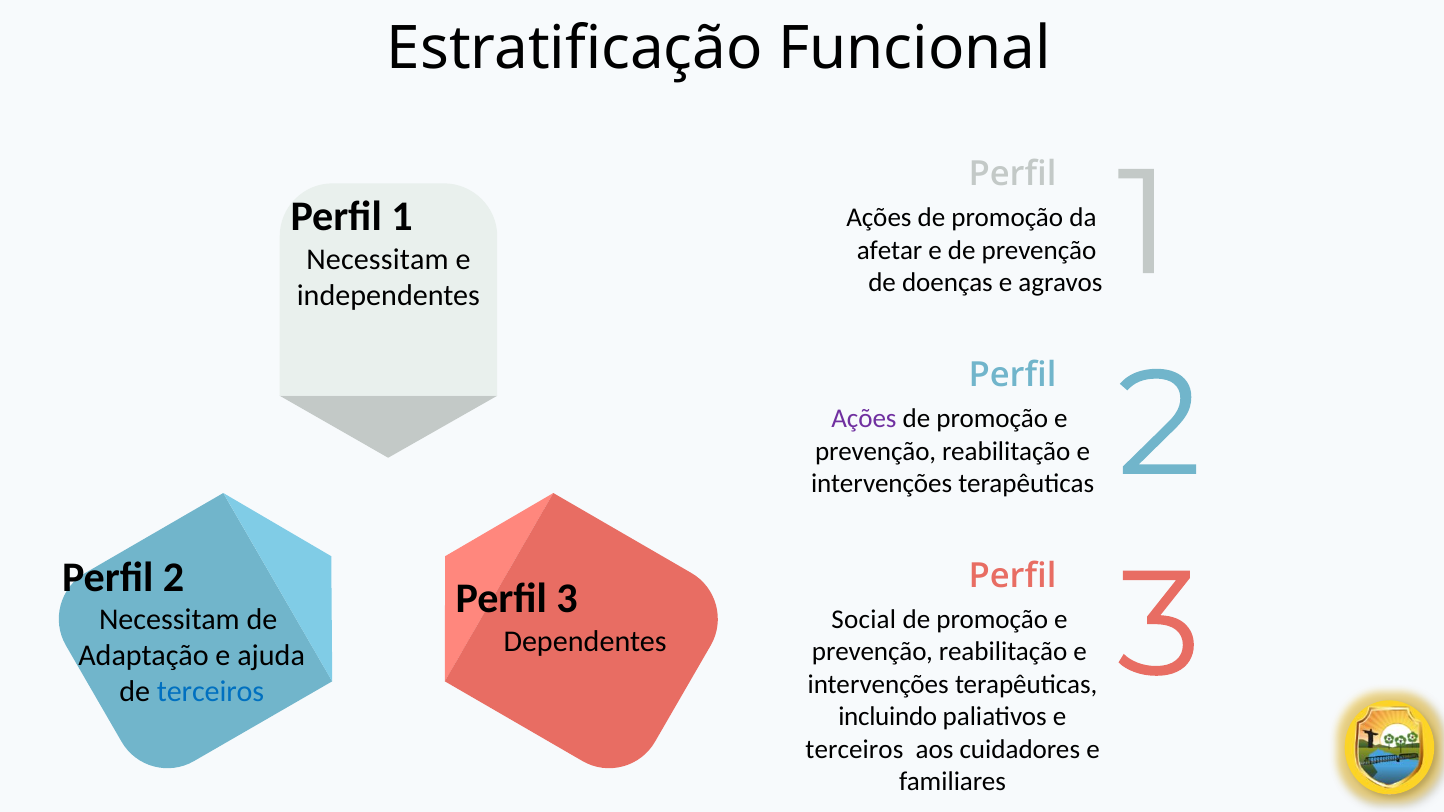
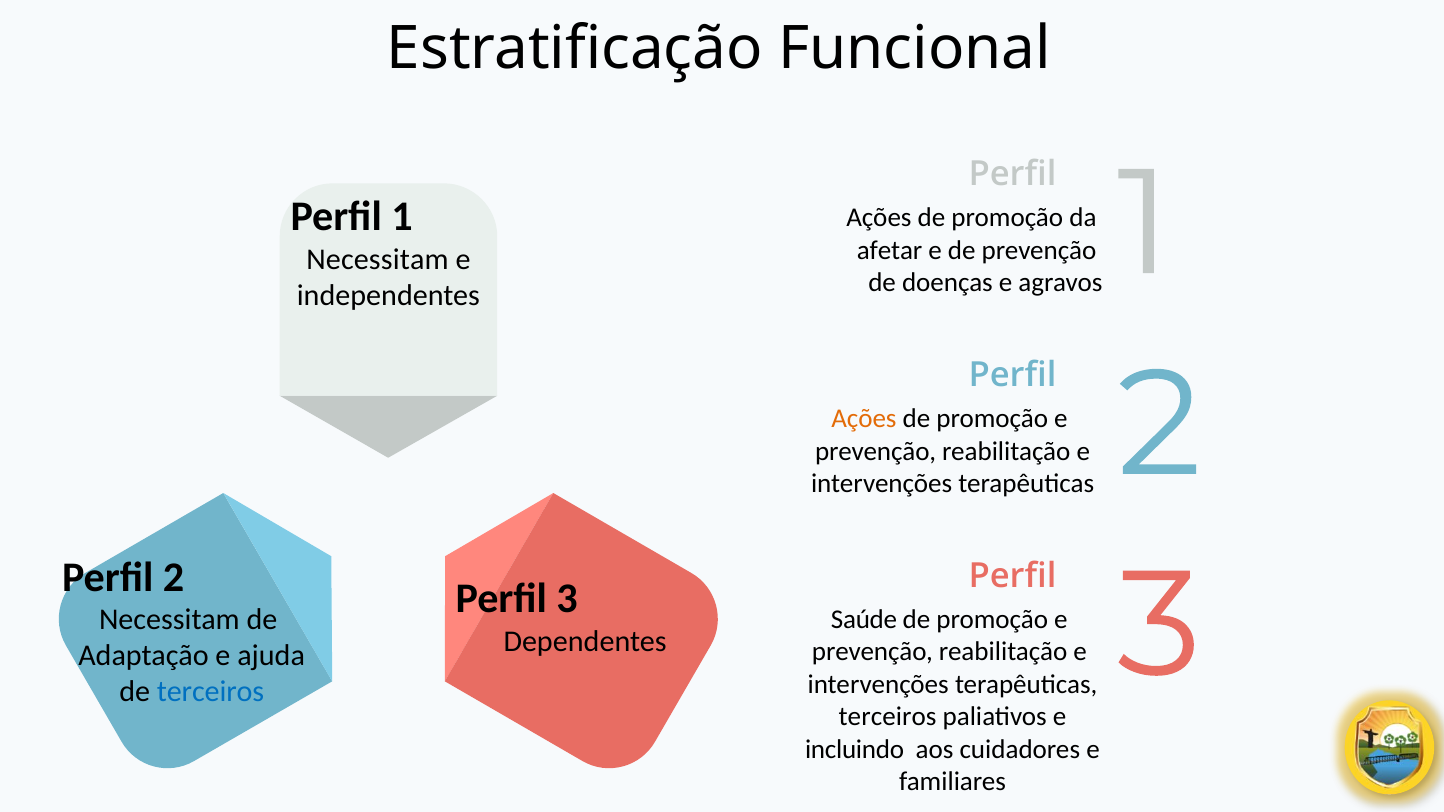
Ações at (864, 419) colour: purple -> orange
Social: Social -> Saúde
incluindo at (888, 717): incluindo -> terceiros
terceiros at (854, 750): terceiros -> incluindo
